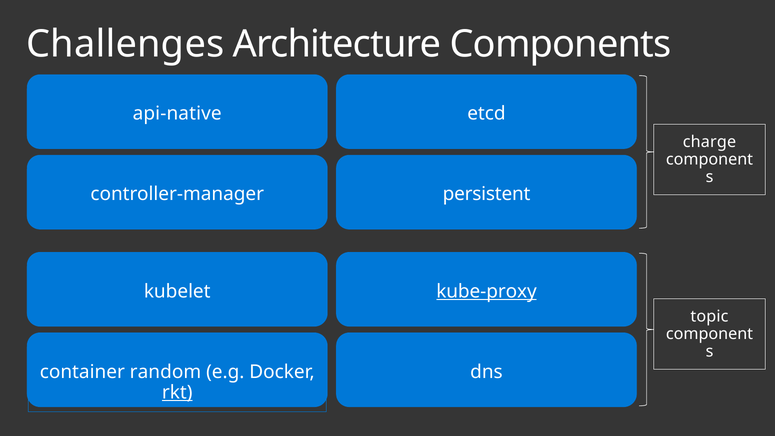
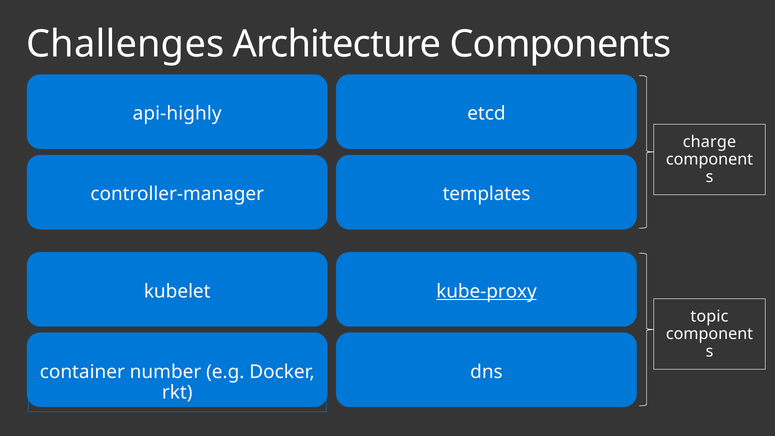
api-native: api-native -> api-highly
persistent: persistent -> templates
random: random -> number
rkt underline: present -> none
